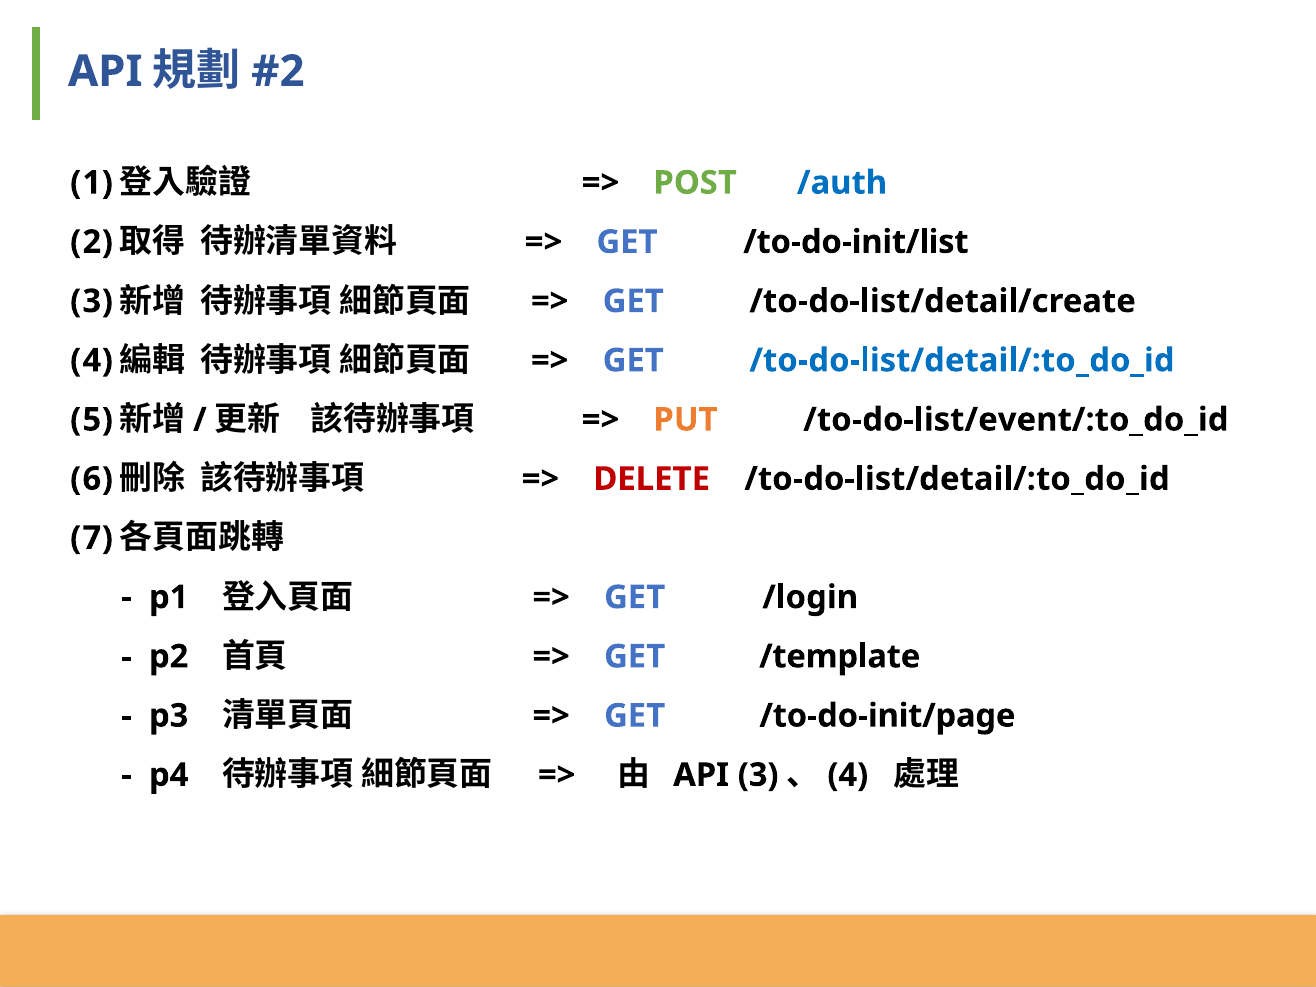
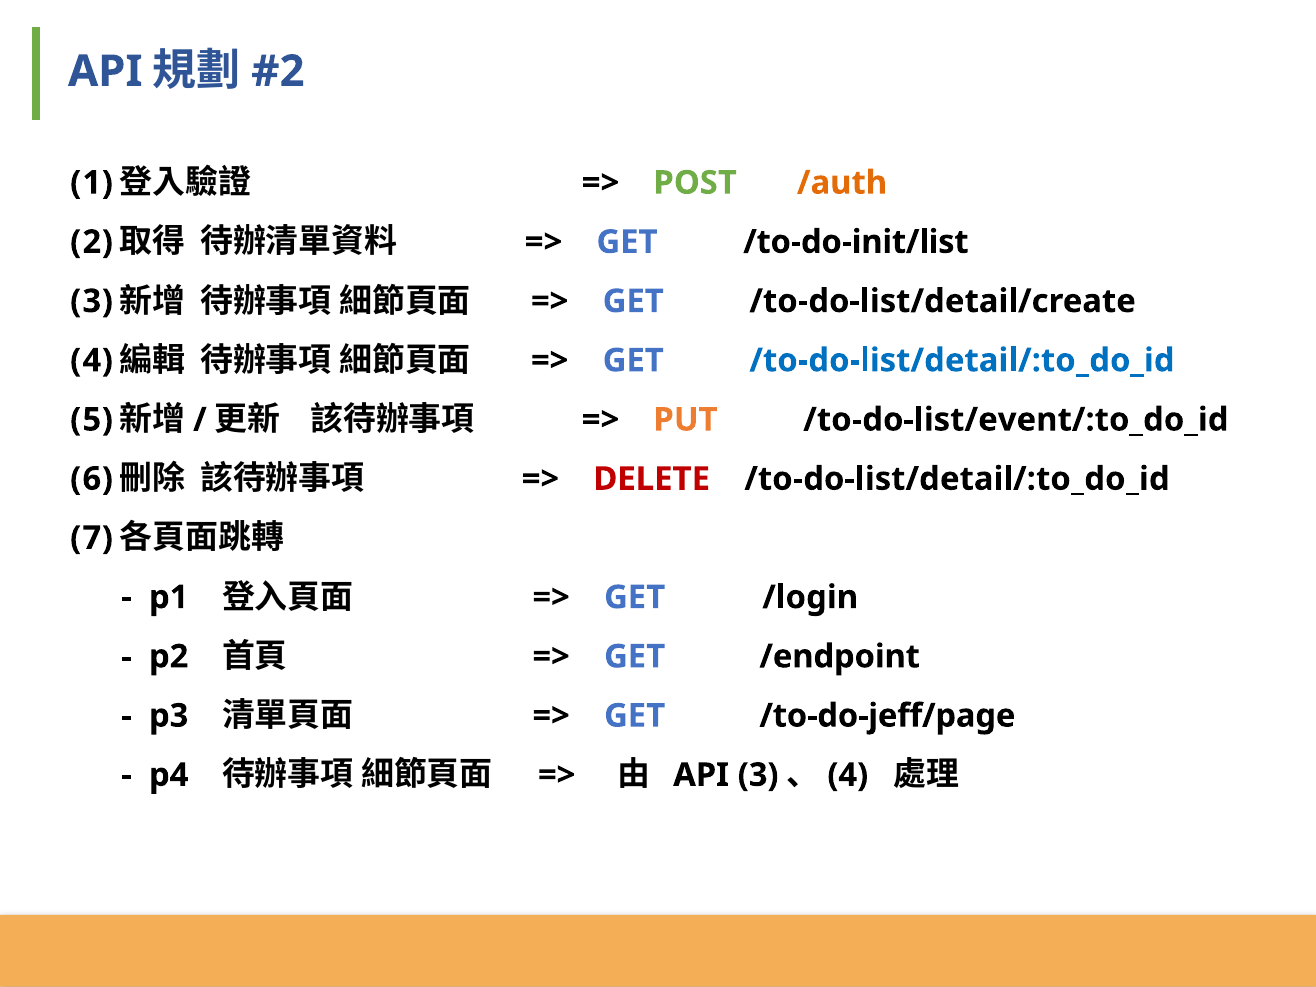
/auth colour: blue -> orange
/template: /template -> /endpoint
/to-do-init/page: /to-do-init/page -> /to-do-jeff/page
